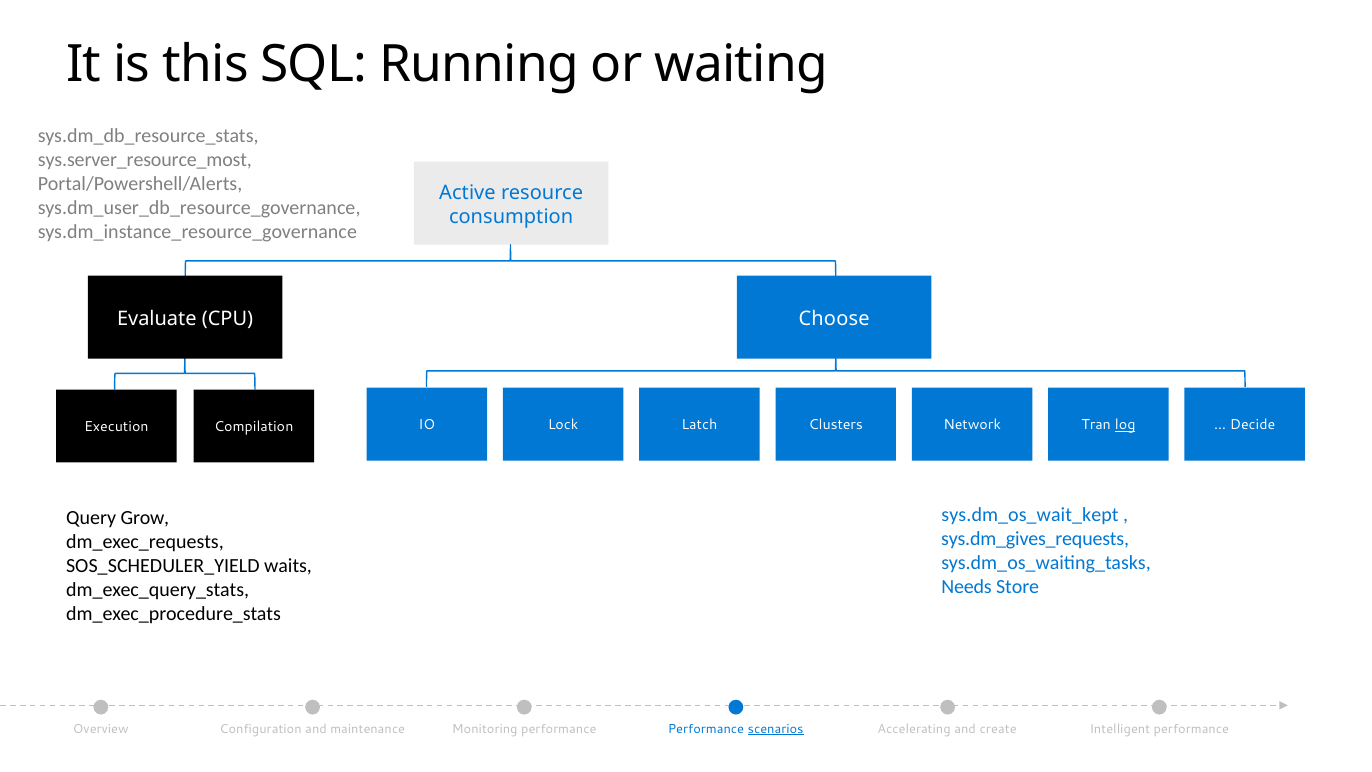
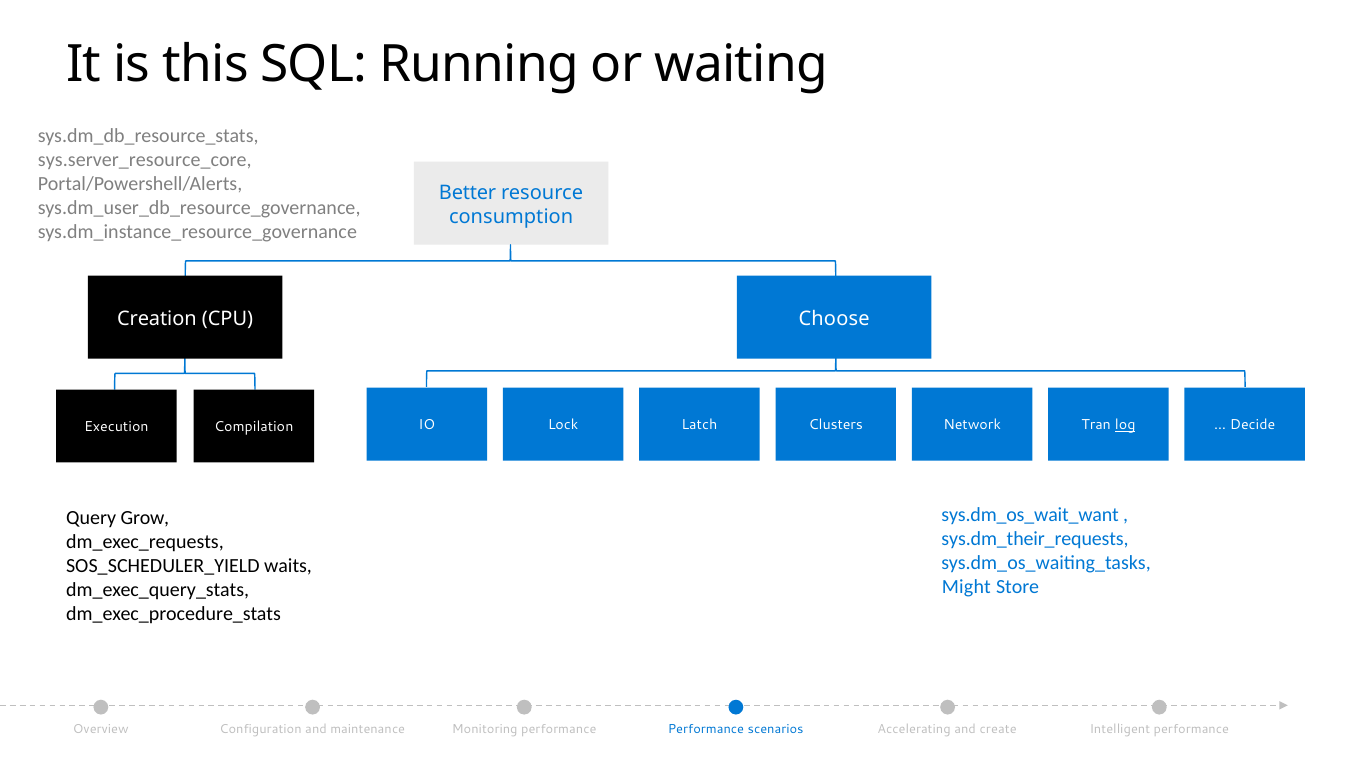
sys.server_resource_most: sys.server_resource_most -> sys.server_resource_core
Active: Active -> Better
Evaluate: Evaluate -> Creation
sys.dm_os_wait_kept: sys.dm_os_wait_kept -> sys.dm_os_wait_want
sys.dm_gives_requests: sys.dm_gives_requests -> sys.dm_their_requests
Needs: Needs -> Might
scenarios underline: present -> none
